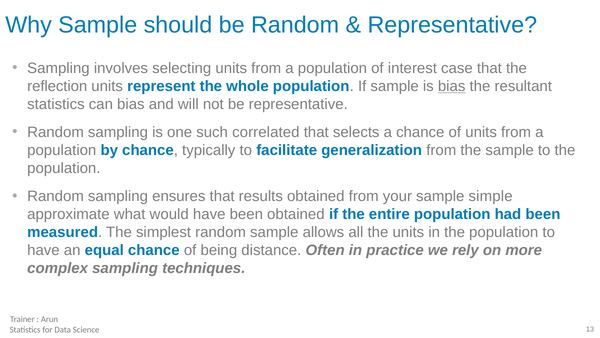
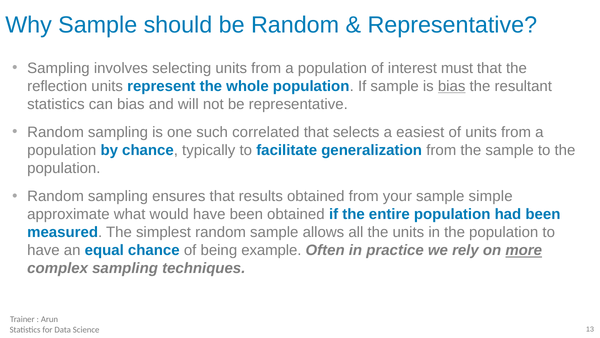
case: case -> must
a chance: chance -> easiest
distance: distance -> example
more underline: none -> present
